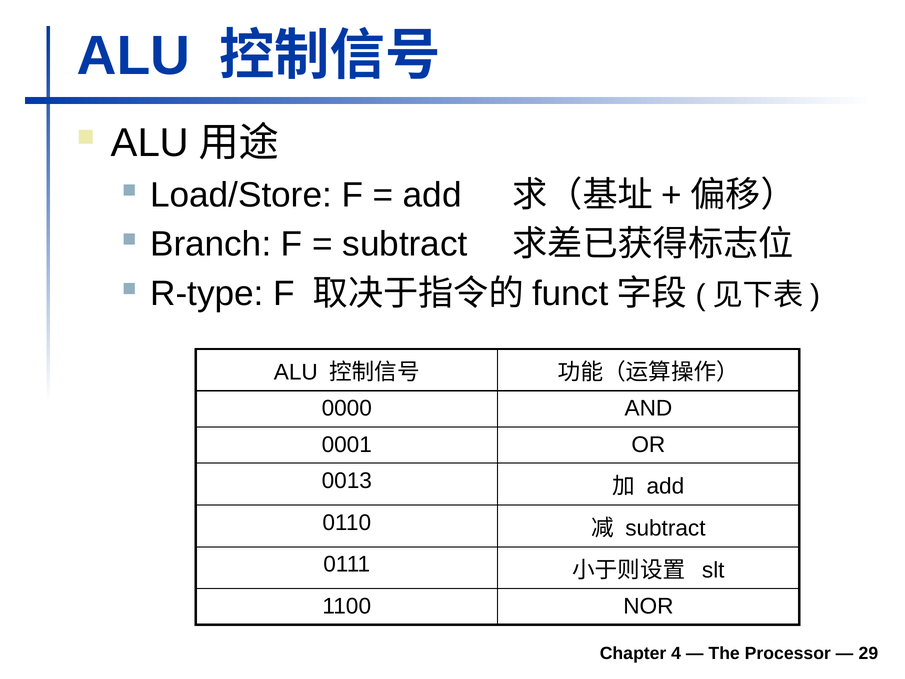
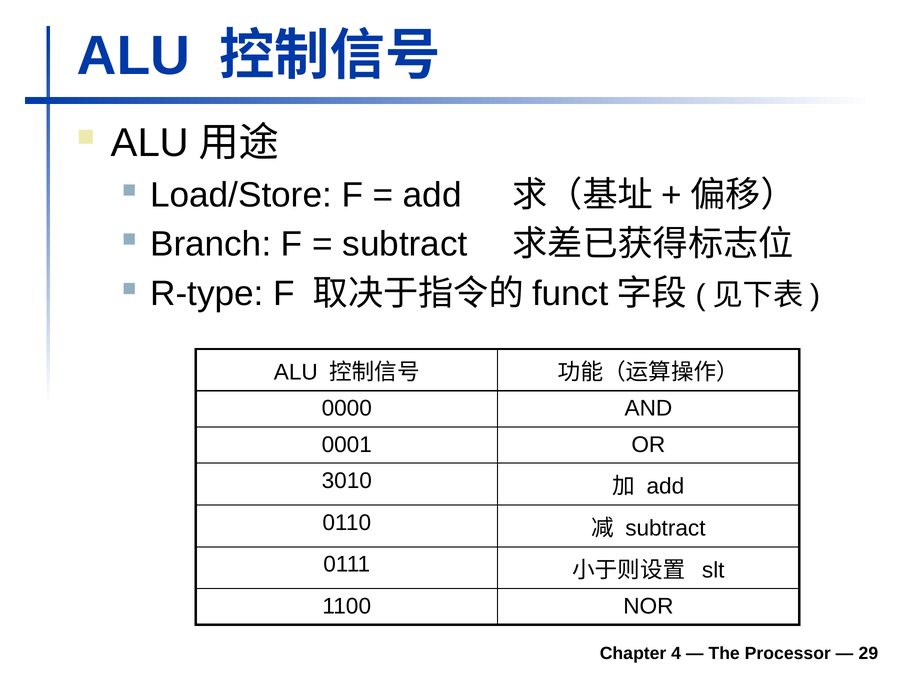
0013: 0013 -> 3010
